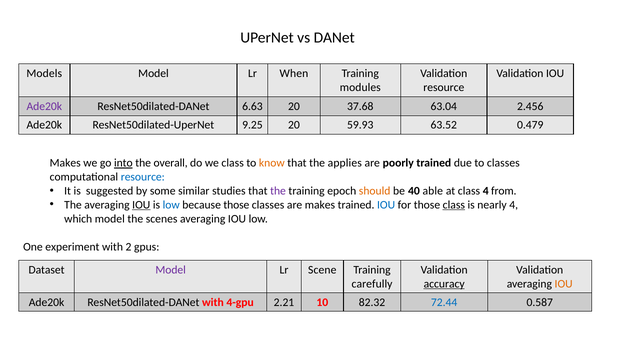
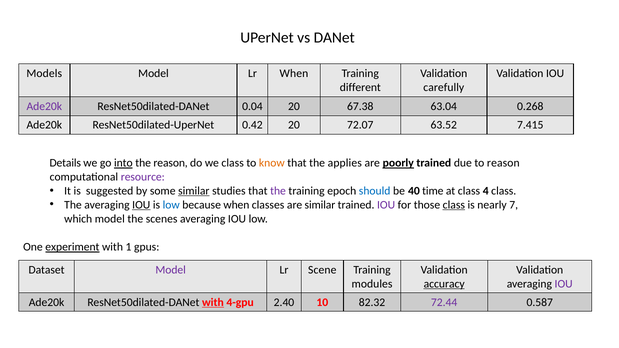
modules: modules -> different
resource at (444, 88): resource -> carefully
6.63: 6.63 -> 0.04
37.68: 37.68 -> 67.38
2.456: 2.456 -> 0.268
9.25: 9.25 -> 0.42
59.93: 59.93 -> 72.07
0.479: 0.479 -> 7.415
Makes at (65, 163): Makes -> Details
the overall: overall -> reason
poorly underline: none -> present
to classes: classes -> reason
resource at (143, 177) colour: blue -> purple
similar at (194, 191) underline: none -> present
should colour: orange -> blue
able: able -> time
4 from: from -> class
because those: those -> when
are makes: makes -> similar
IOU at (386, 205) colour: blue -> purple
nearly 4: 4 -> 7
experiment underline: none -> present
2: 2 -> 1
carefully: carefully -> modules
IOU at (564, 284) colour: orange -> purple
with at (213, 302) underline: none -> present
2.21: 2.21 -> 2.40
72.44 colour: blue -> purple
